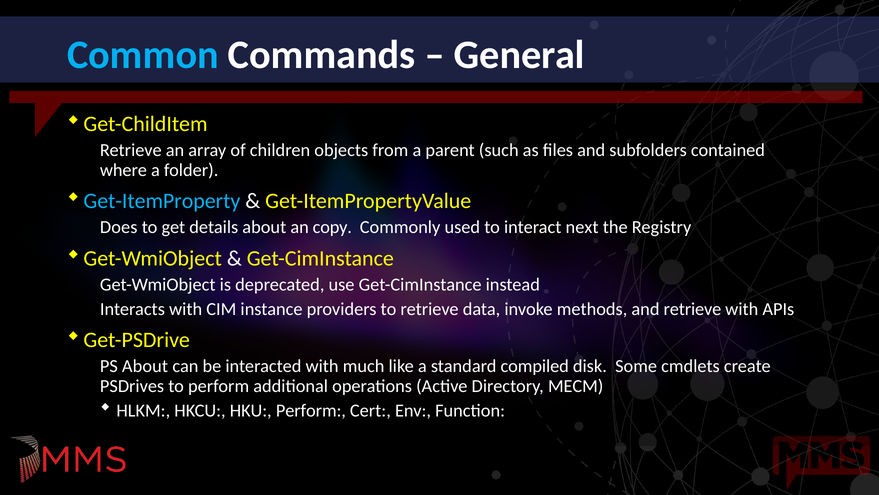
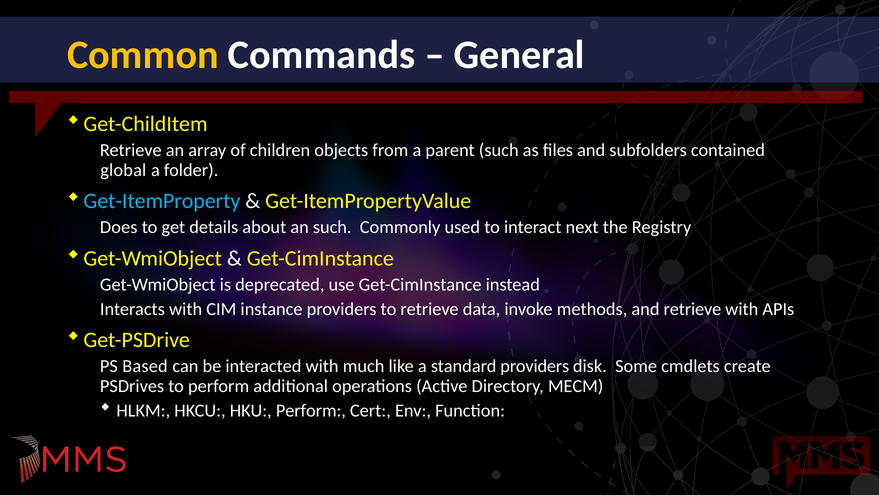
Common colour: light blue -> yellow
where: where -> global
an copy: copy -> such
PS About: About -> Based
standard compiled: compiled -> providers
